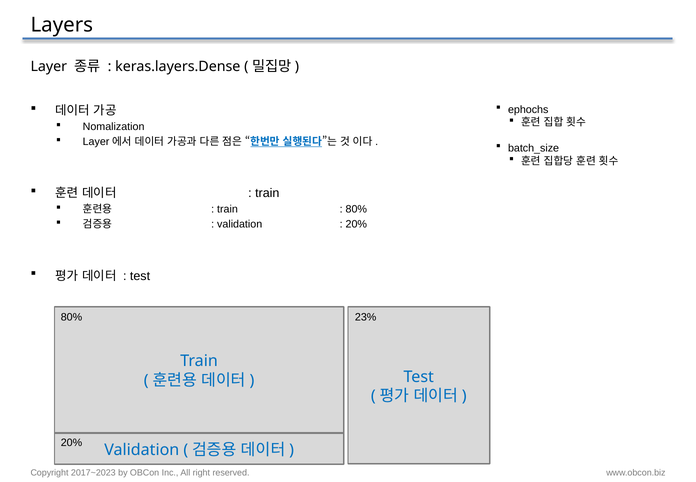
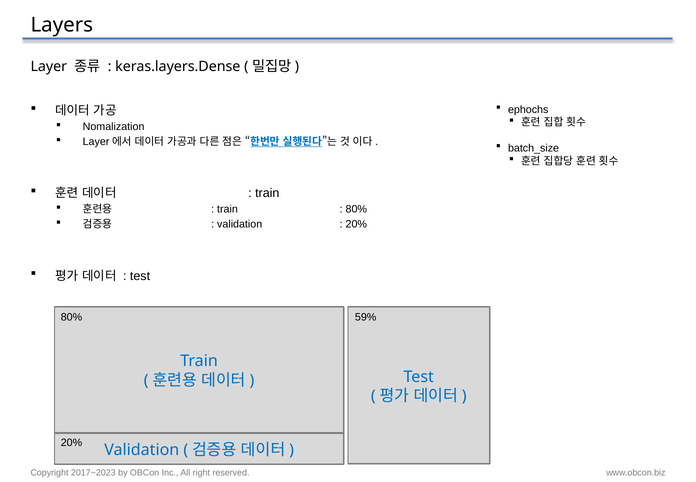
23%: 23% -> 59%
